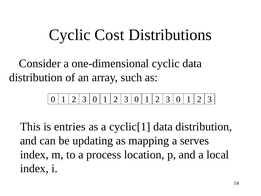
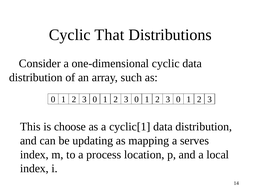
Cost: Cost -> That
entries: entries -> choose
